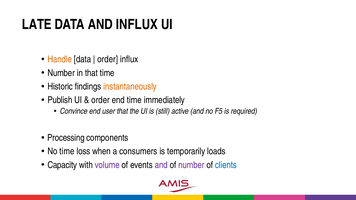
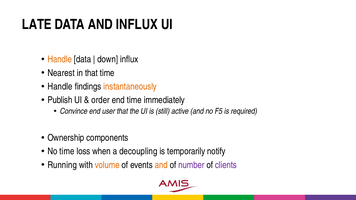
order at (108, 59): order -> down
Number at (61, 73): Number -> Nearest
Historic at (60, 87): Historic -> Handle
Processing: Processing -> Ownership
consumers: consumers -> decoupling
loads: loads -> notify
Capacity: Capacity -> Running
volume colour: purple -> orange
and at (161, 165) colour: purple -> orange
clients colour: blue -> purple
